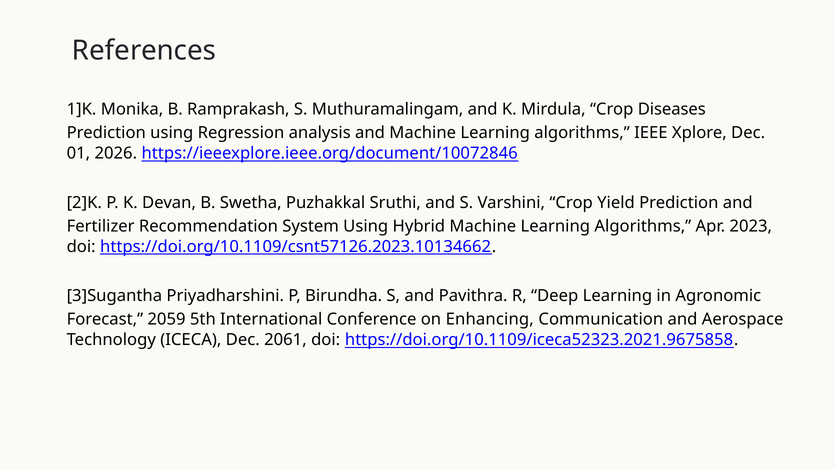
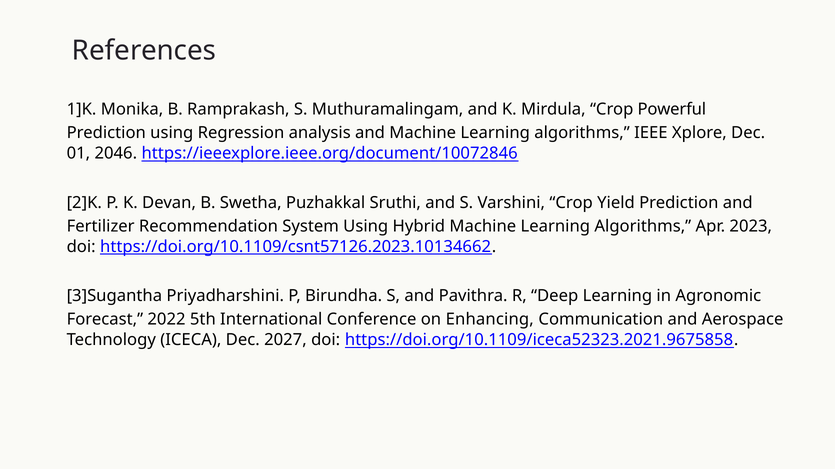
Diseases: Diseases -> Powerful
2026: 2026 -> 2046
2059: 2059 -> 2022
2061: 2061 -> 2027
